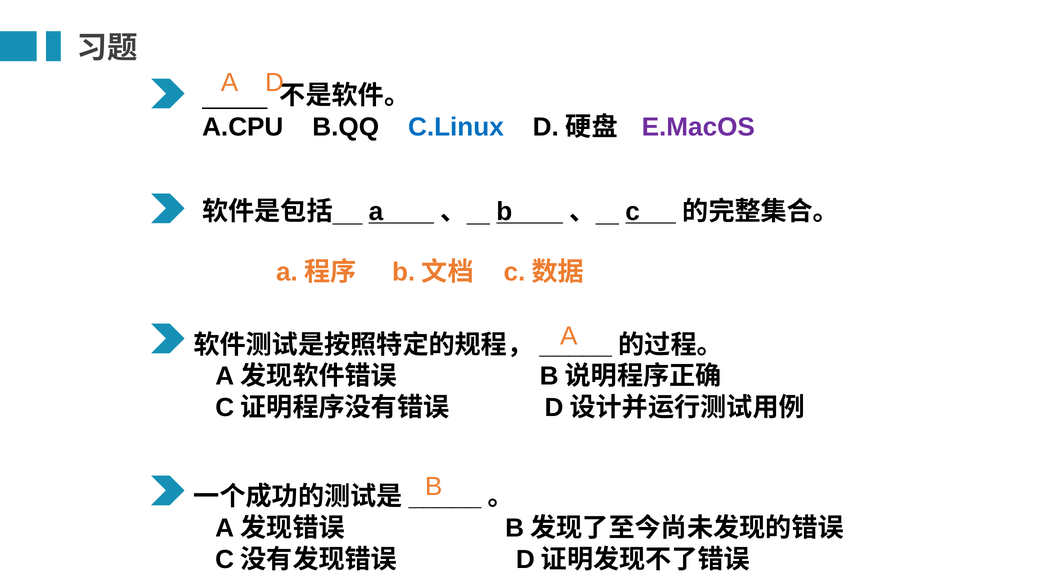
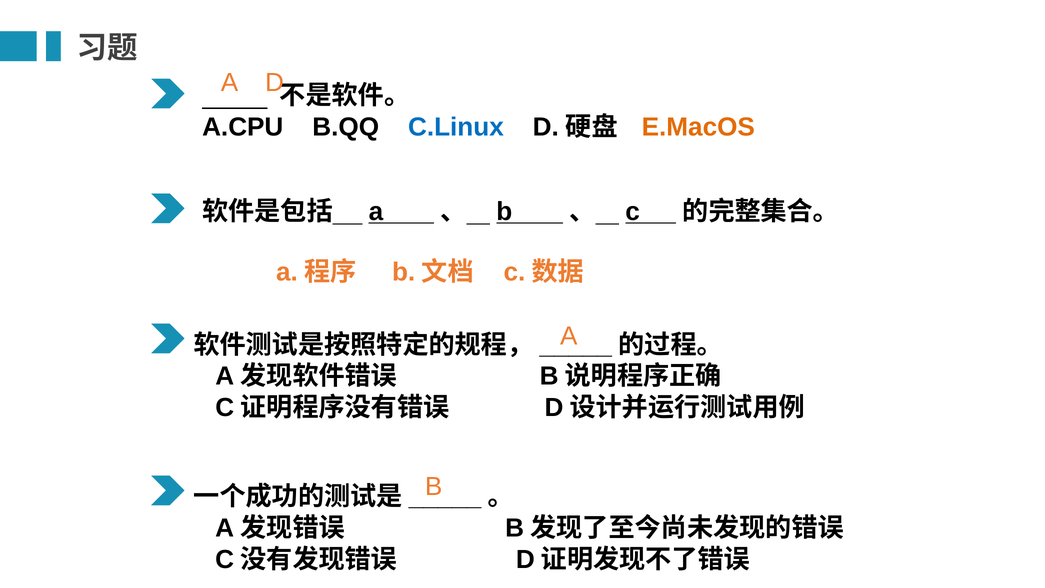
E.MacOS colour: purple -> orange
